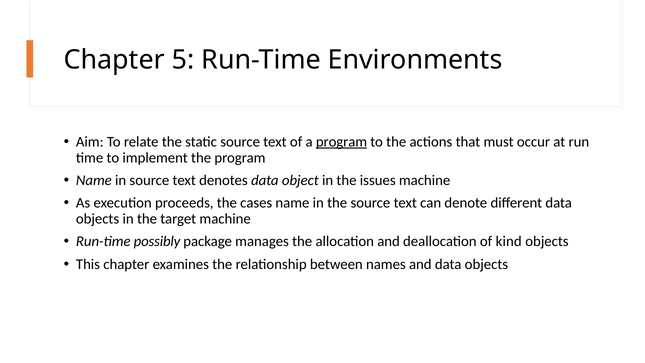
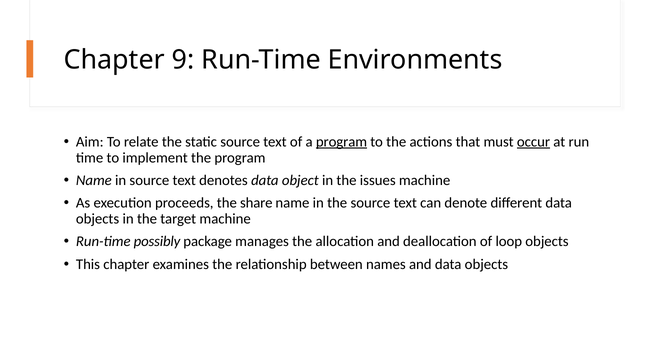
5: 5 -> 9
occur underline: none -> present
cases: cases -> share
kind: kind -> loop
